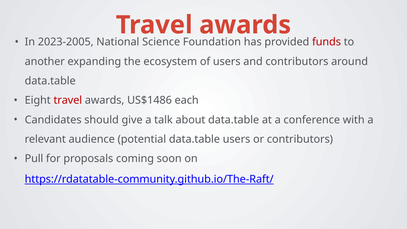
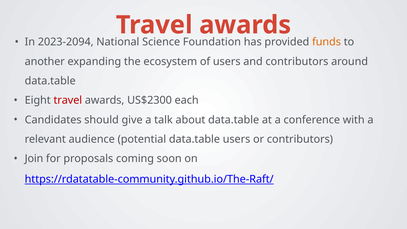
2023-2005: 2023-2005 -> 2023-2094
funds colour: red -> orange
US$1486: US$1486 -> US$2300
Pull: Pull -> Join
